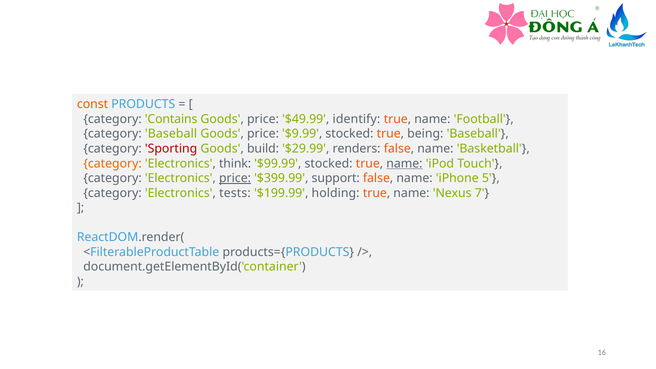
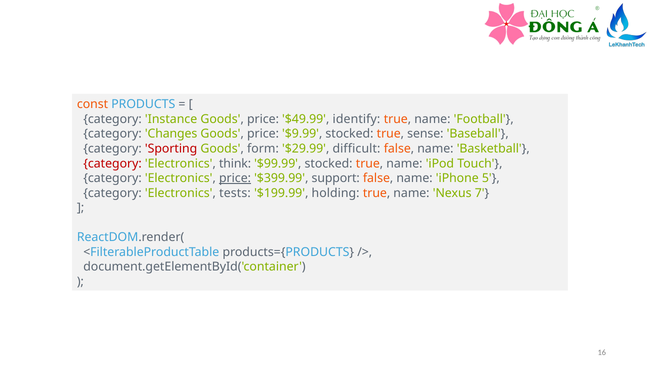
Contains: Contains -> Instance
category Baseball: Baseball -> Changes
being: being -> sense
build: build -> form
renders: renders -> difficult
category at (113, 163) colour: orange -> red
name at (404, 163) underline: present -> none
